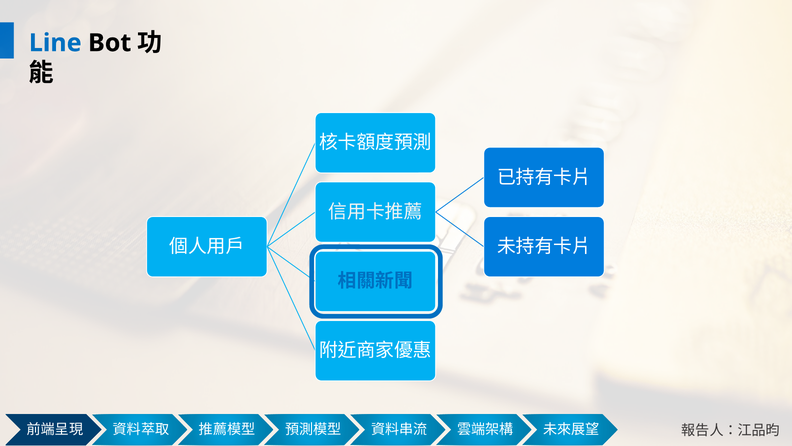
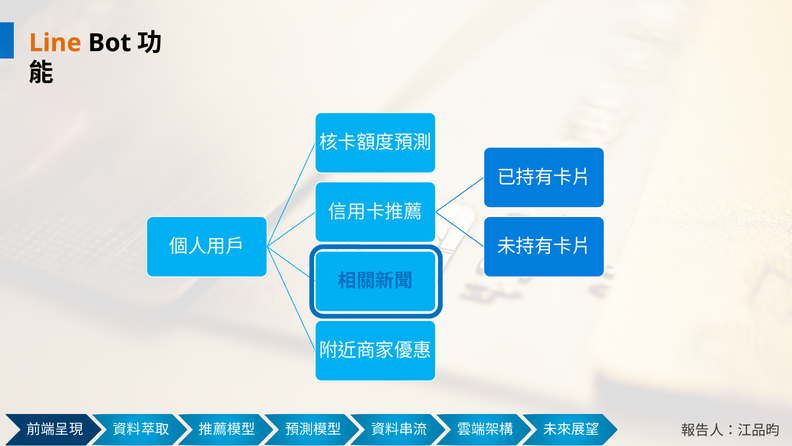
Line colour: blue -> orange
